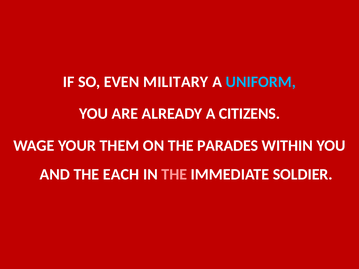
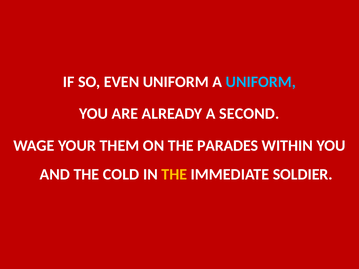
EVEN MILITARY: MILITARY -> UNIFORM
CITIZENS: CITIZENS -> SECOND
EACH: EACH -> COLD
THE at (174, 174) colour: pink -> yellow
